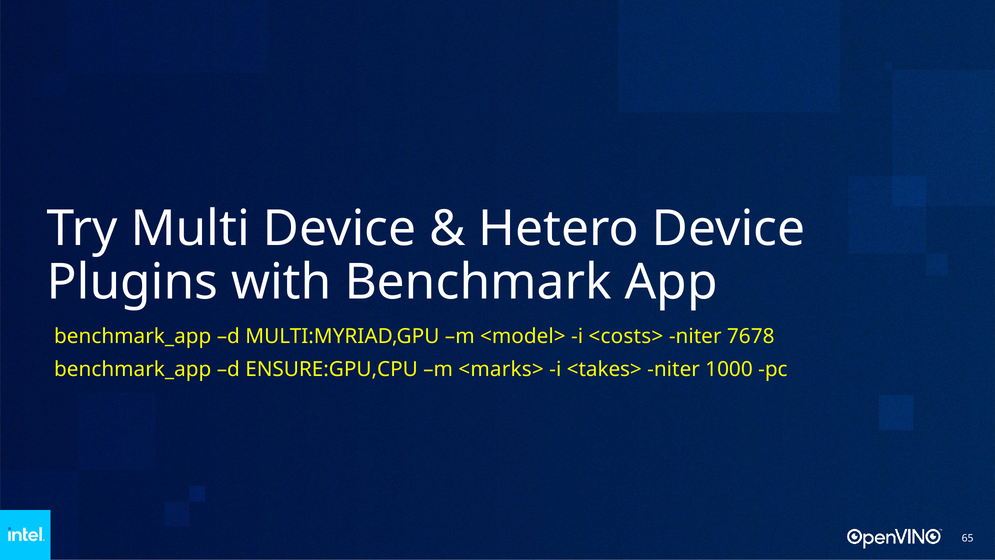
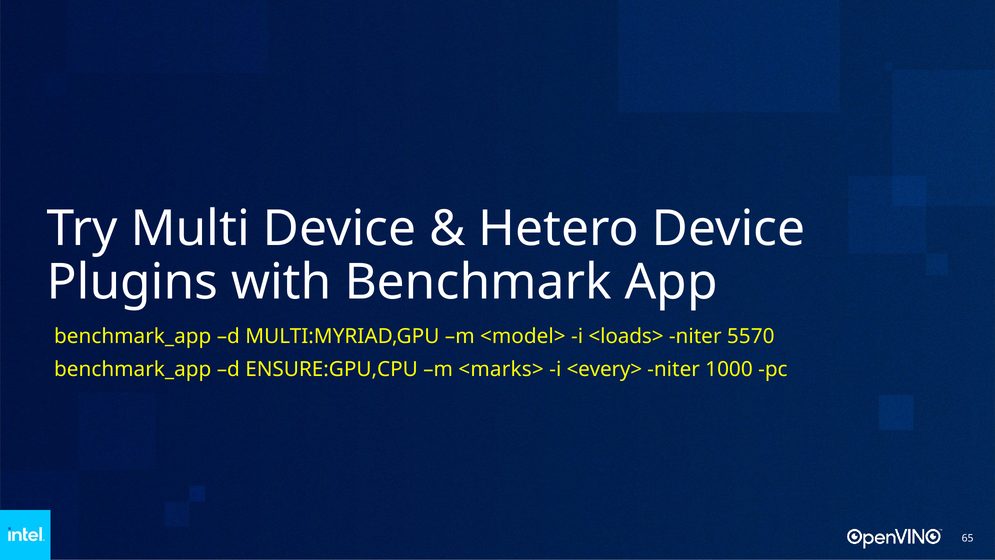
<costs>: <costs> -> <loads>
7678: 7678 -> 5570
<takes>: <takes> -> <every>
